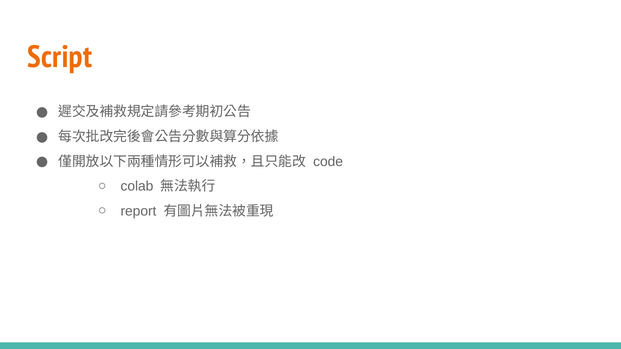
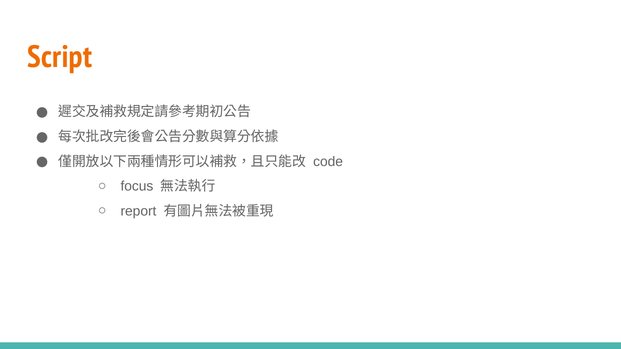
colab: colab -> focus
